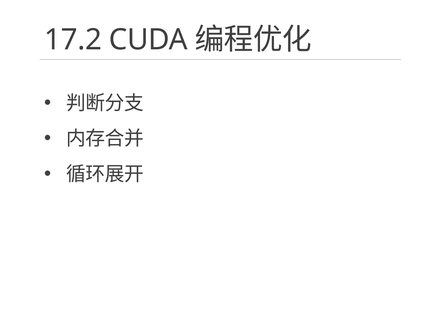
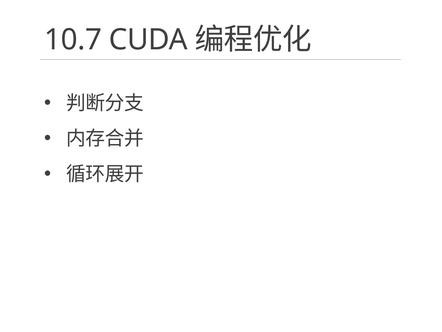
17.2: 17.2 -> 10.7
